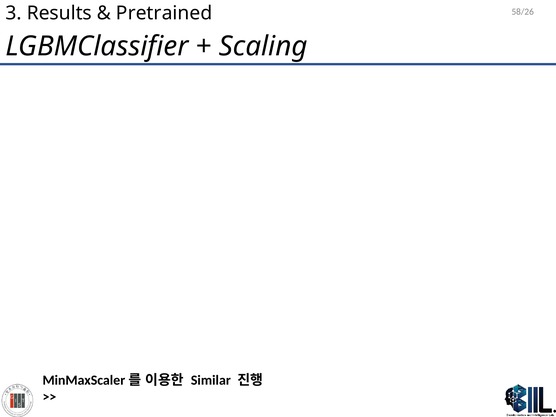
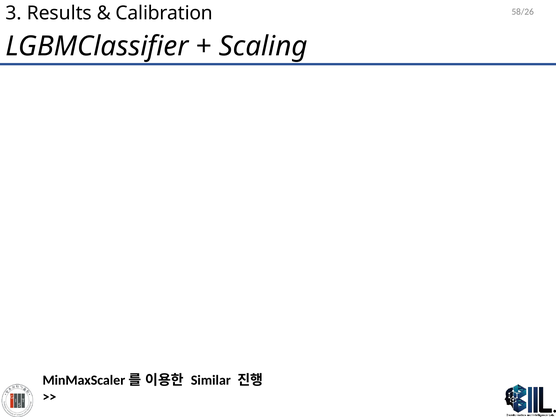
Pretrained: Pretrained -> Calibration
